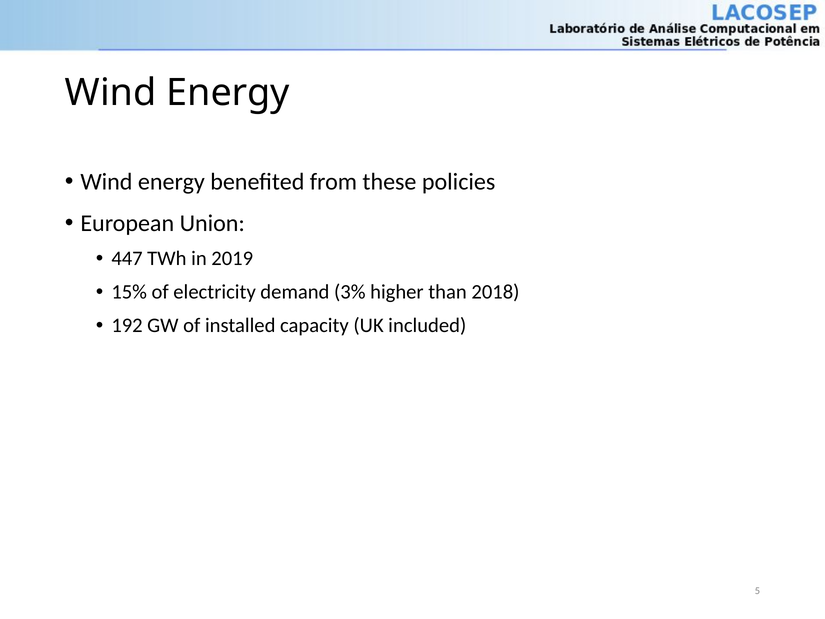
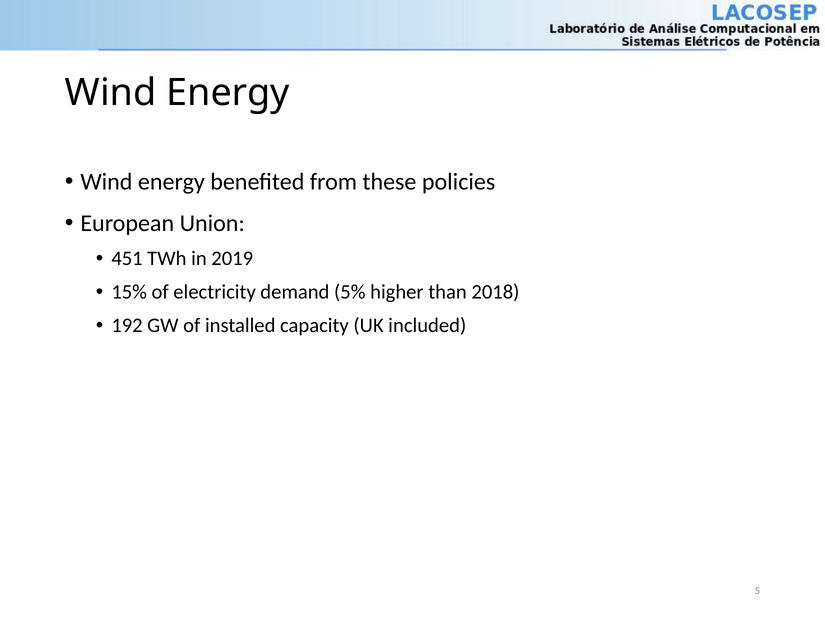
447: 447 -> 451
3%: 3% -> 5%
